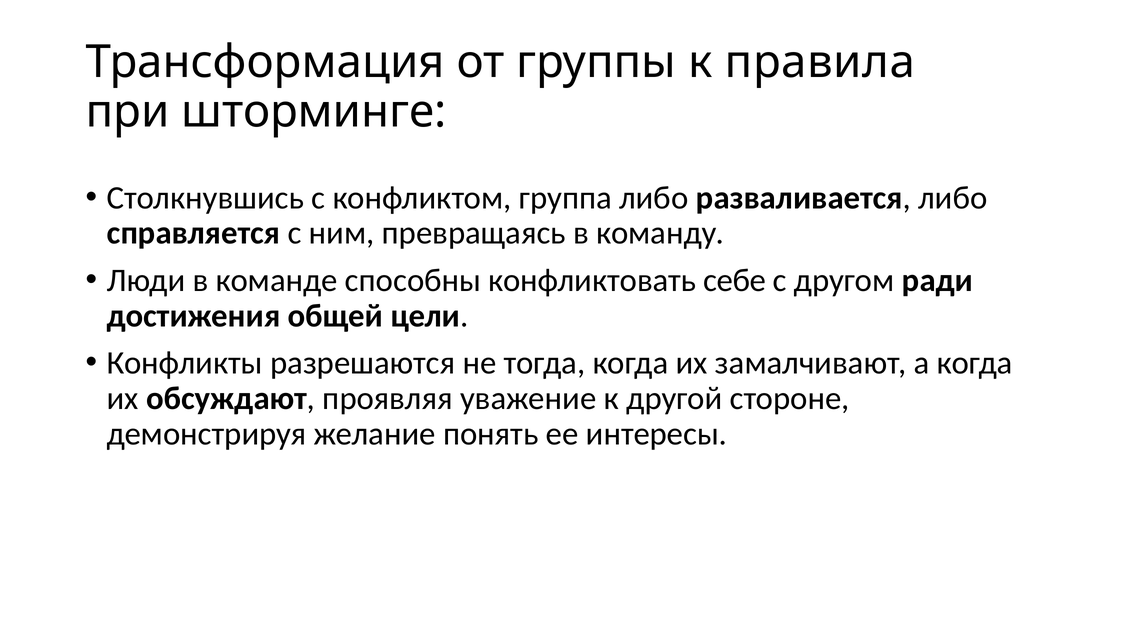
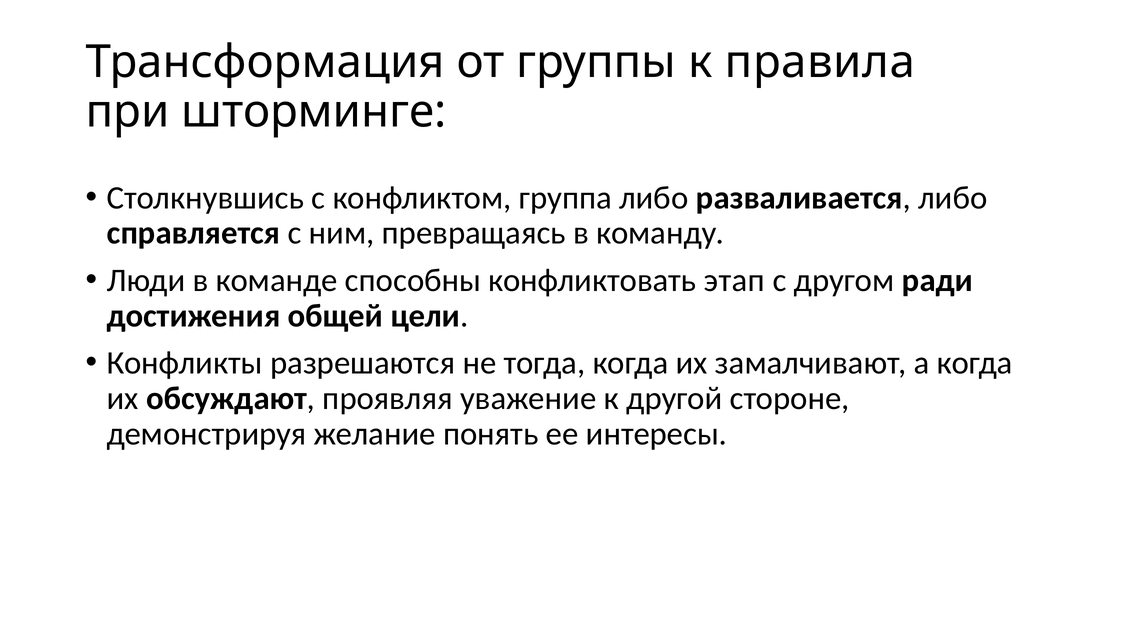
себе: себе -> этап
